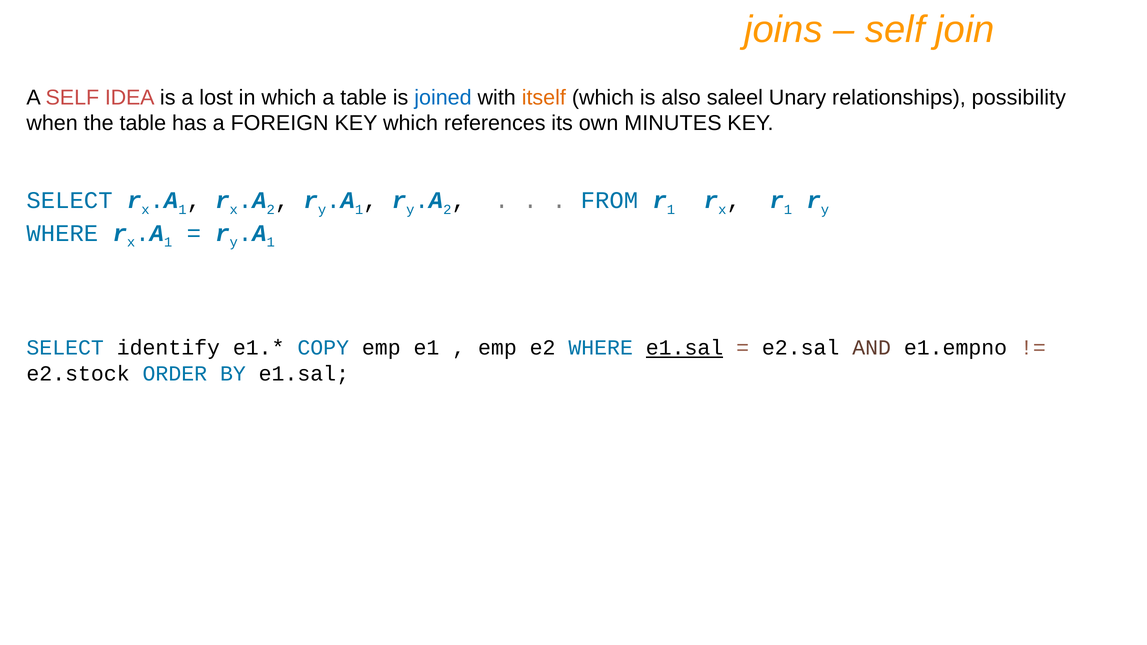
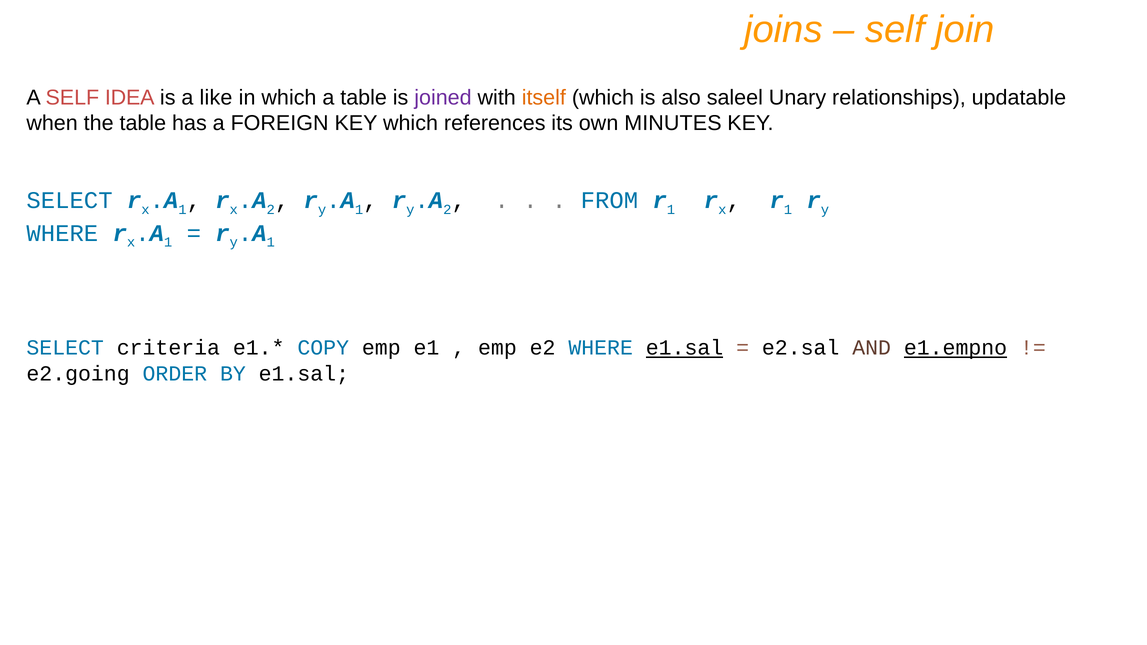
lost: lost -> like
joined colour: blue -> purple
possibility: possibility -> updatable
identify: identify -> criteria
e1.empno underline: none -> present
e2.stock: e2.stock -> e2.going
